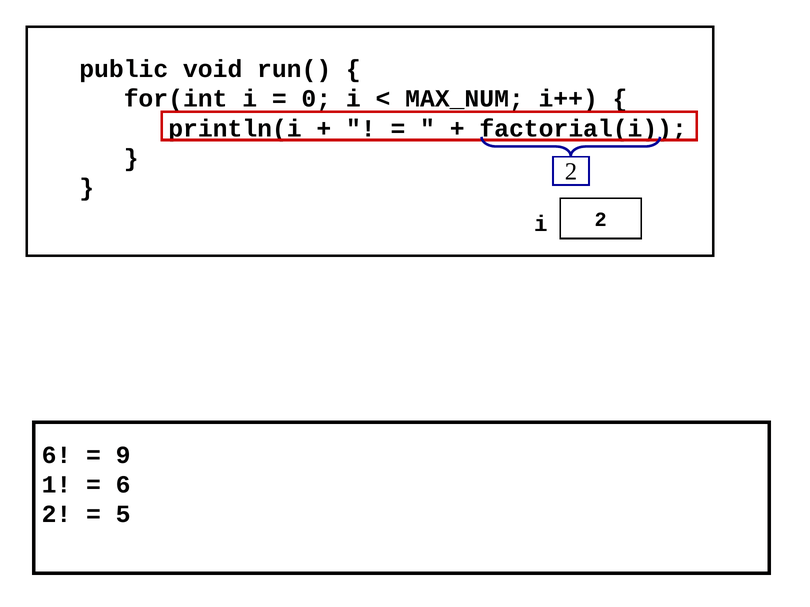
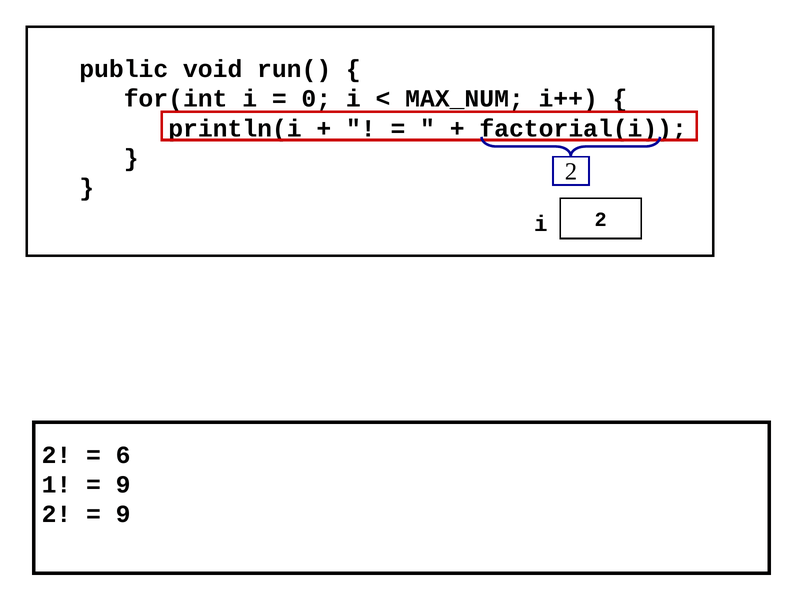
6 at (56, 455): 6 -> 2
9: 9 -> 6
6 at (123, 485): 6 -> 9
5 at (123, 515): 5 -> 9
